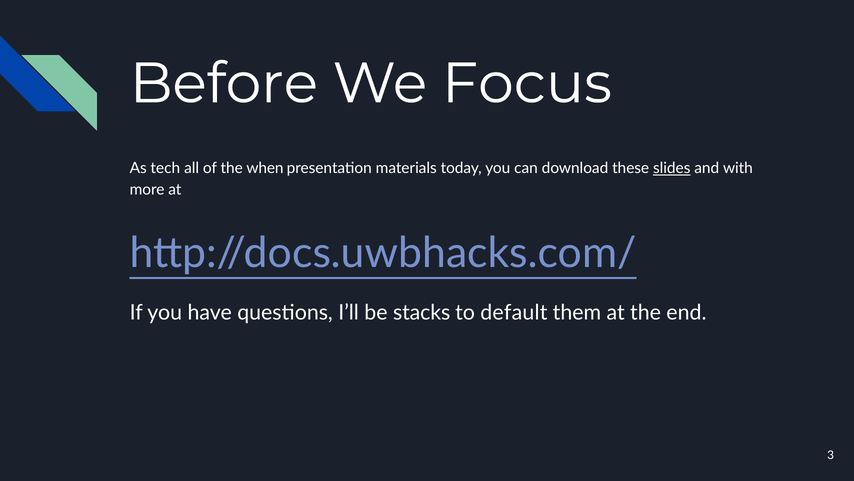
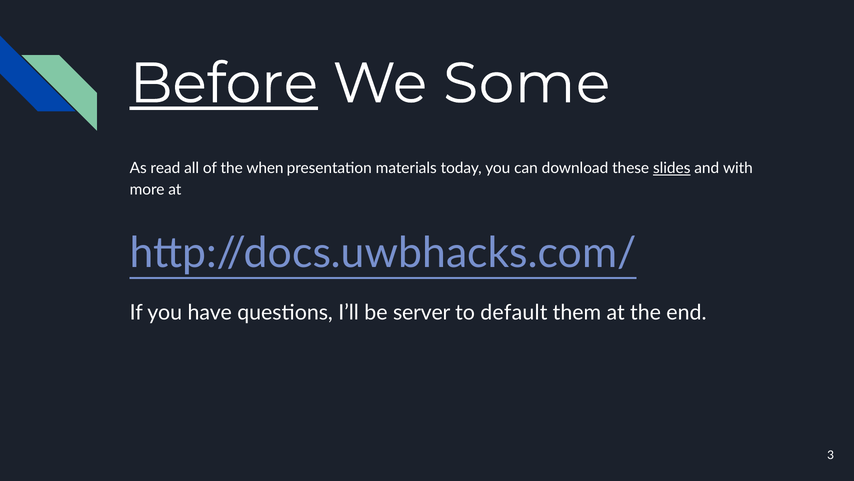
Before underline: none -> present
Focus: Focus -> Some
tech: tech -> read
stacks: stacks -> server
